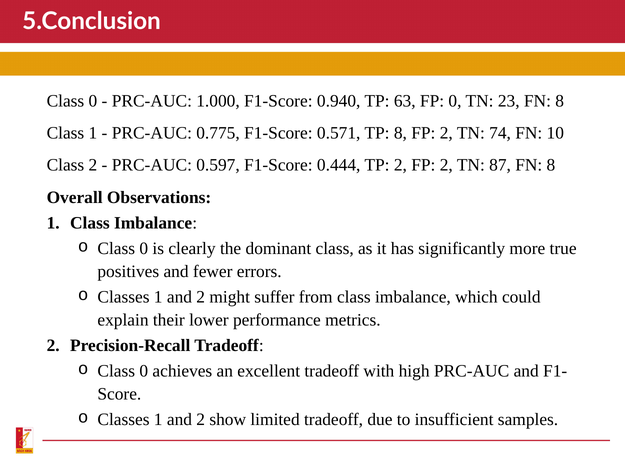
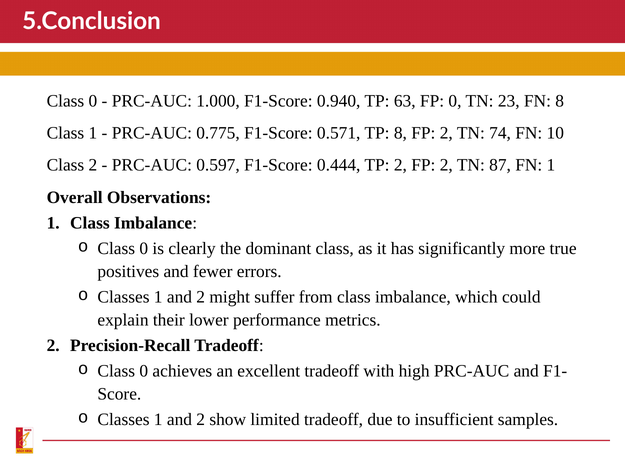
87 FN 8: 8 -> 1
